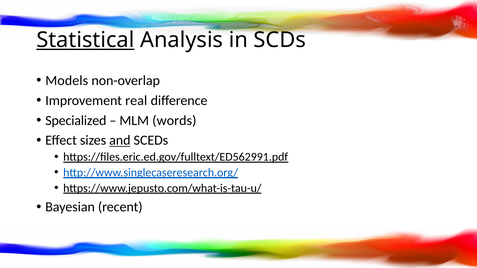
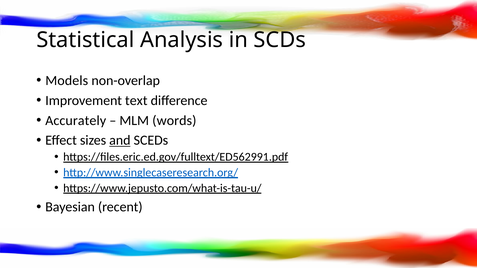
Statistical underline: present -> none
real: real -> text
Specialized: Specialized -> Accurately
